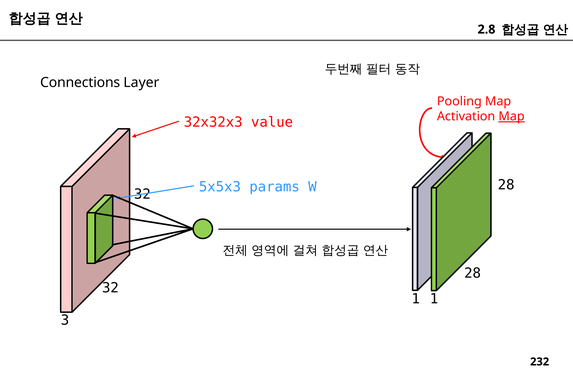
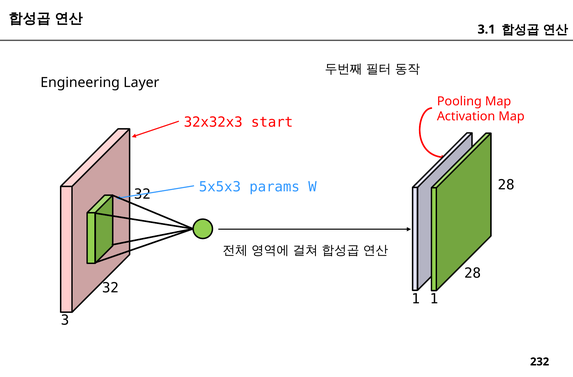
2.8: 2.8 -> 3.1
Connections: Connections -> Engineering
Map at (512, 116) underline: present -> none
value: value -> start
